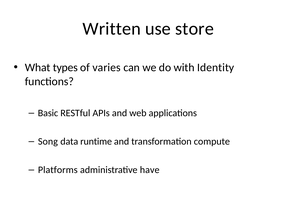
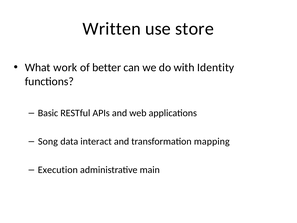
types: types -> work
varies: varies -> better
runtime: runtime -> interact
compute: compute -> mapping
Platforms: Platforms -> Execution
have: have -> main
